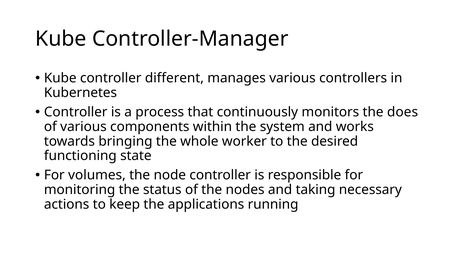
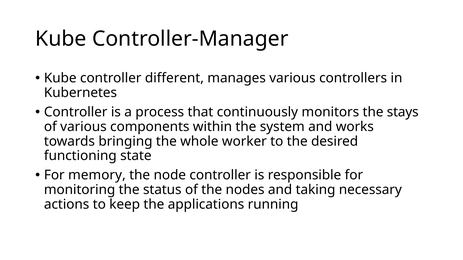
does: does -> stays
volumes: volumes -> memory
